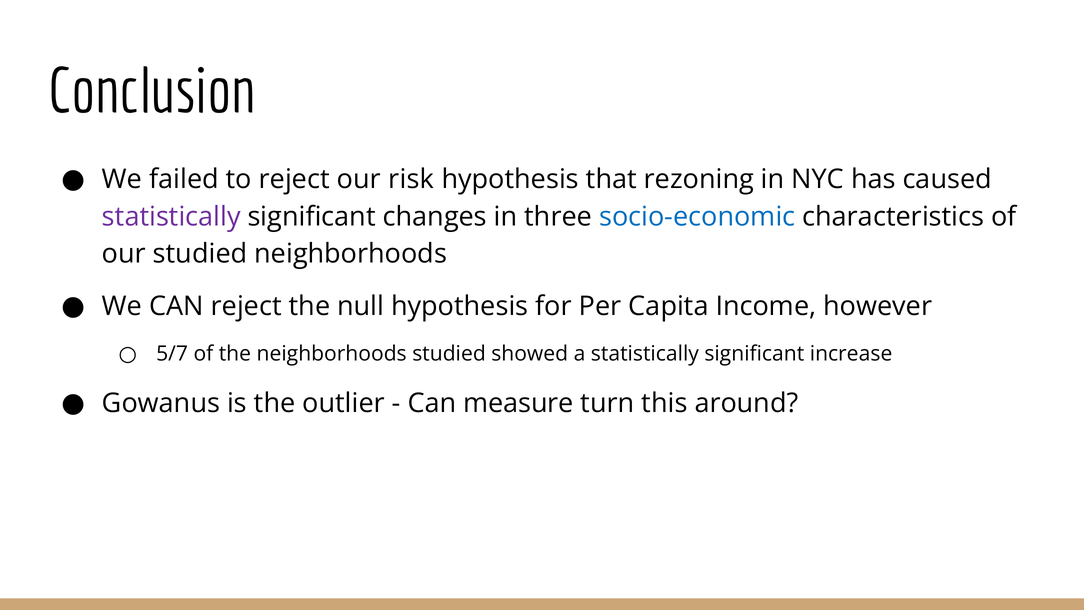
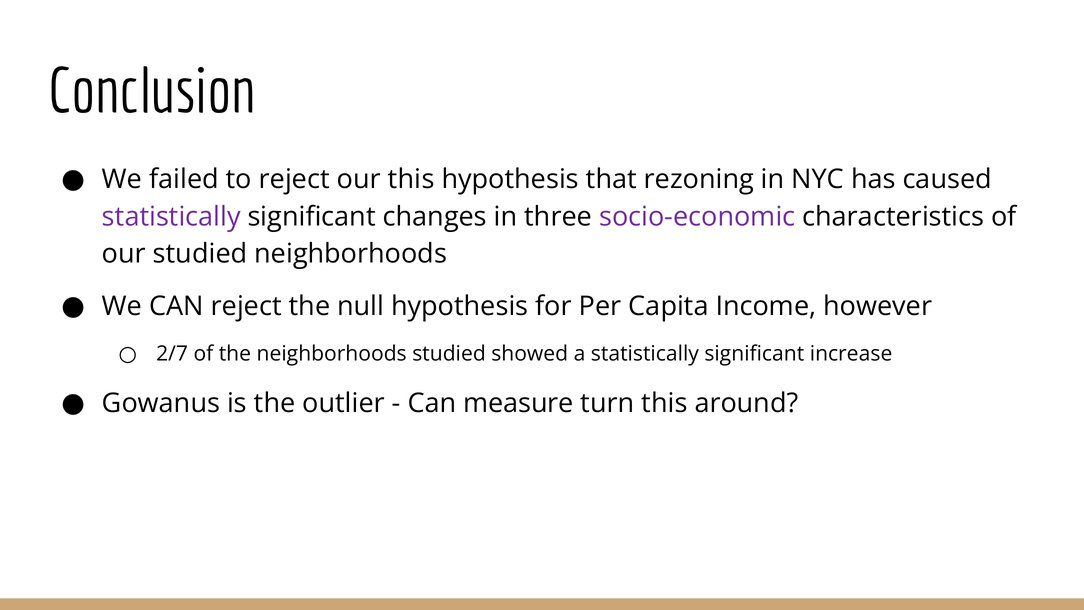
our risk: risk -> this
socio-economic colour: blue -> purple
5/7: 5/7 -> 2/7
